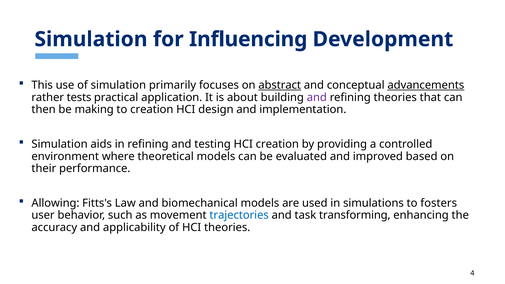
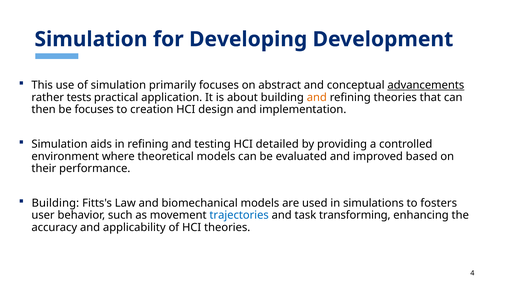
Influencing: Influencing -> Developing
abstract underline: present -> none
and at (317, 97) colour: purple -> orange
be making: making -> focuses
HCI creation: creation -> detailed
Allowing at (55, 203): Allowing -> Building
